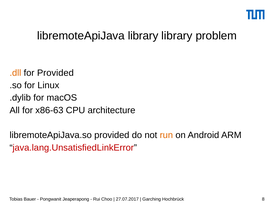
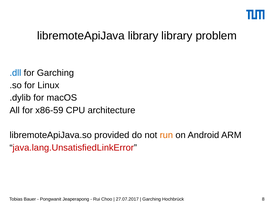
.dll colour: orange -> blue
for Provided: Provided -> Garching
x86-63: x86-63 -> x86-59
